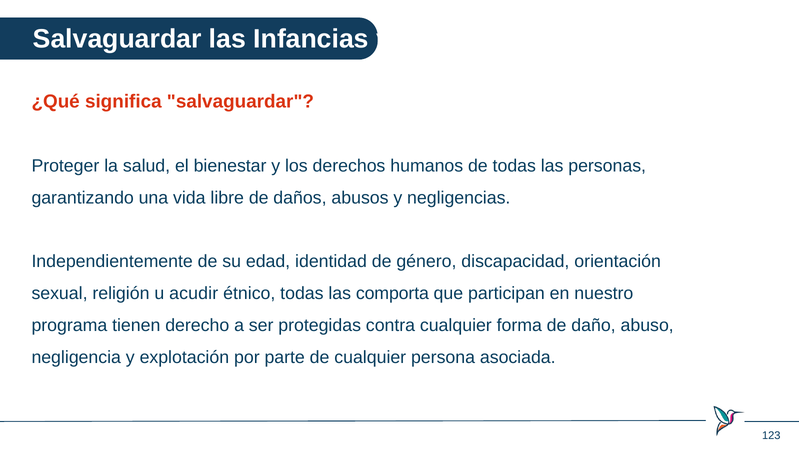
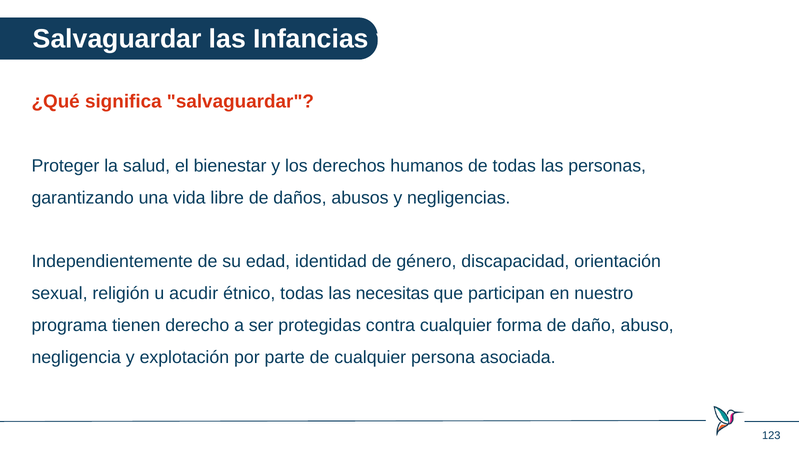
comporta: comporta -> necesitas
